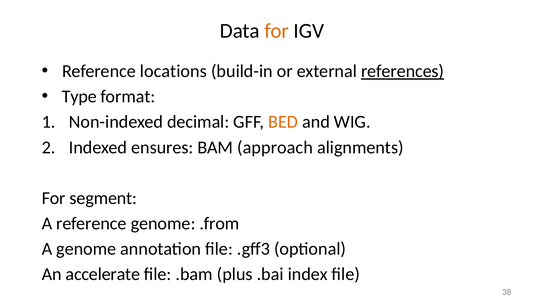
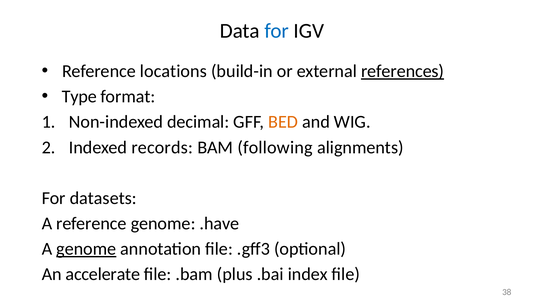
for at (277, 31) colour: orange -> blue
ensures: ensures -> records
approach: approach -> following
segment: segment -> datasets
.from: .from -> .have
genome at (86, 249) underline: none -> present
